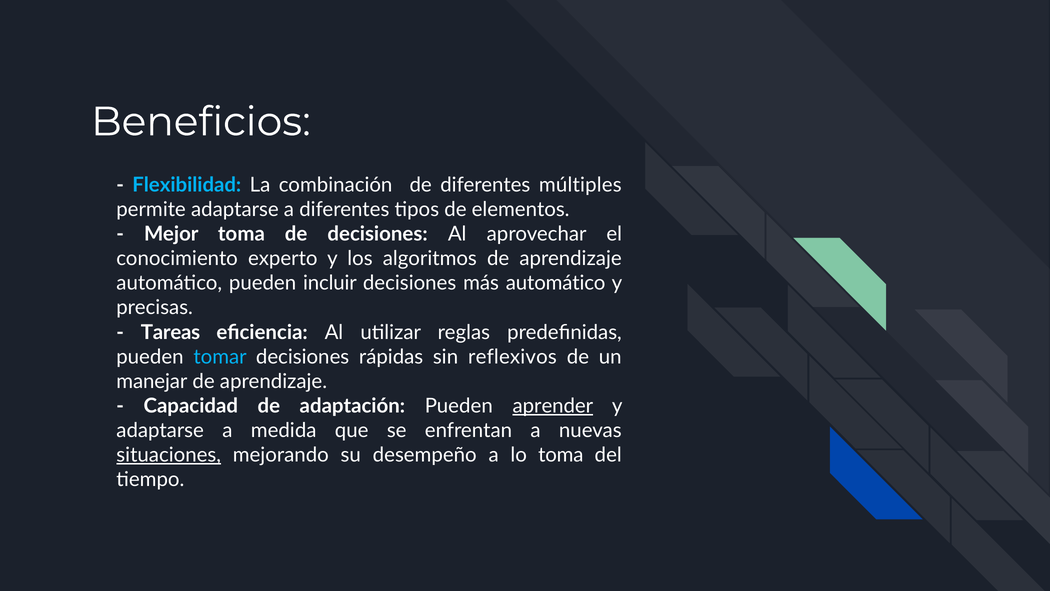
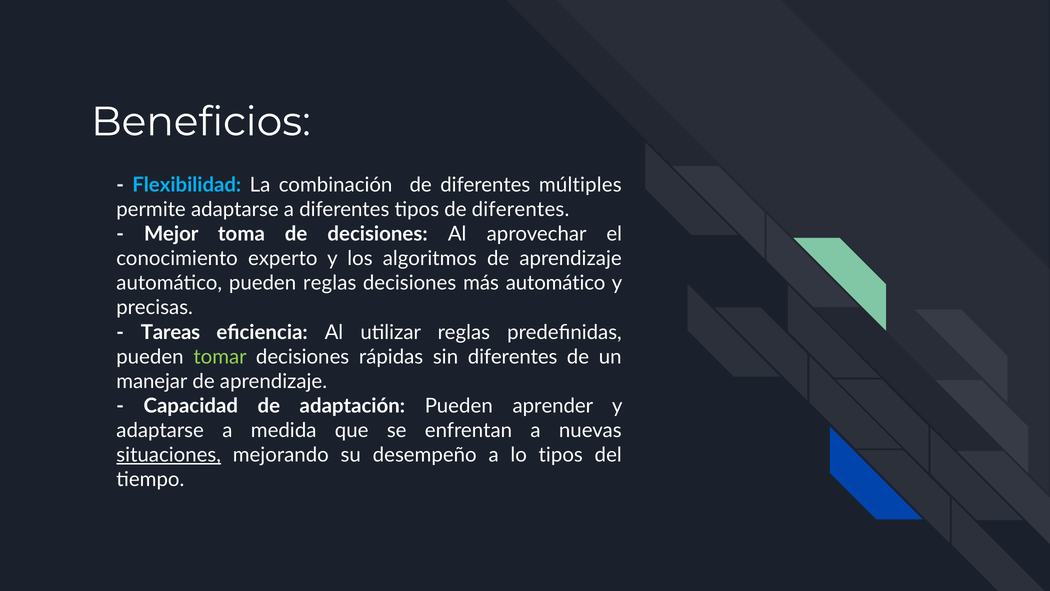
tipos de elementos: elementos -> diferentes
pueden incluir: incluir -> reglas
tomar colour: light blue -> light green
sin reflexivos: reflexivos -> diferentes
aprender underline: present -> none
lo toma: toma -> tipos
